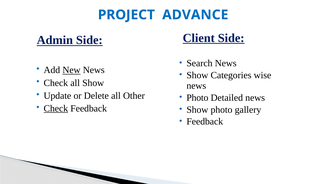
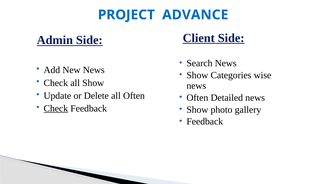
New underline: present -> none
all Other: Other -> Often
Photo at (197, 98): Photo -> Often
